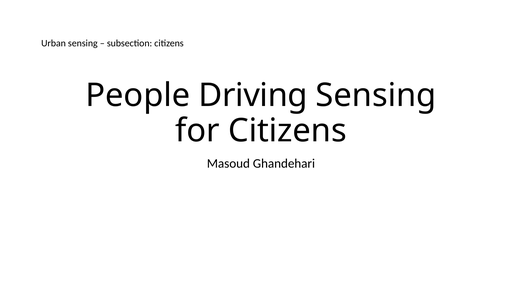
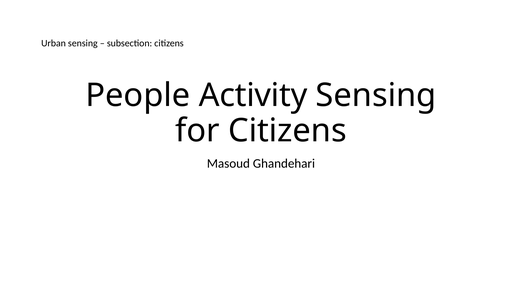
Driving: Driving -> Activity
